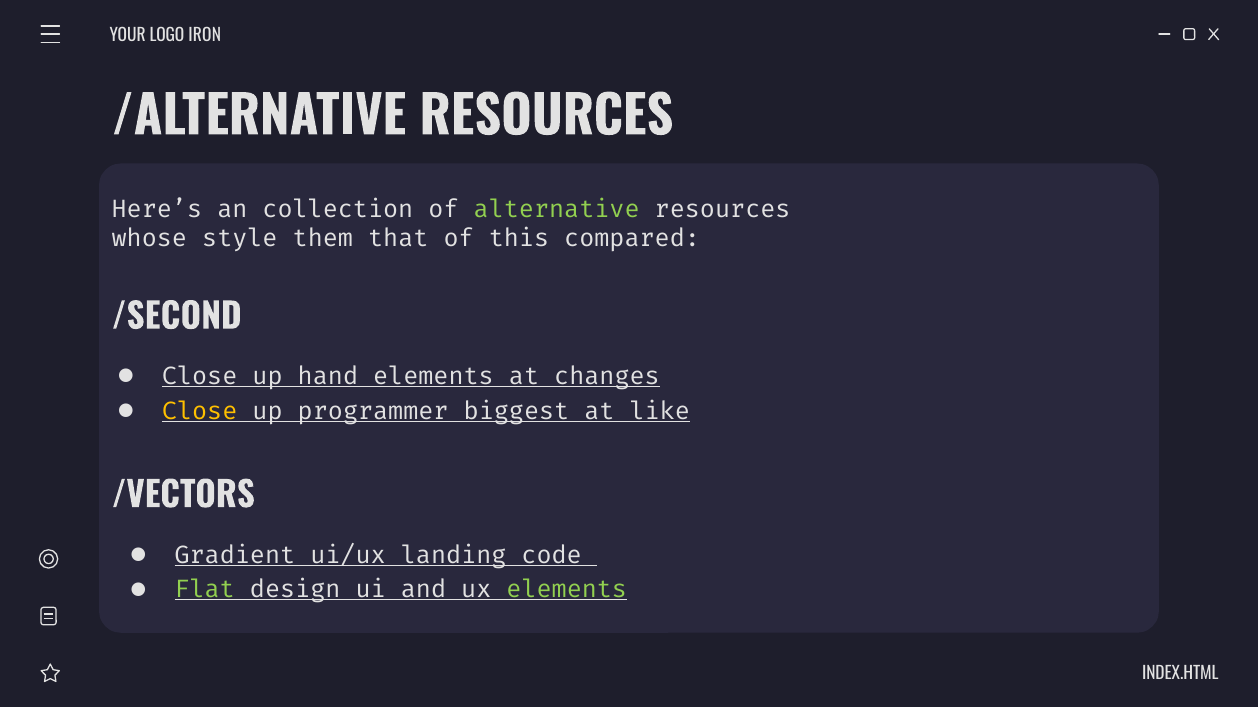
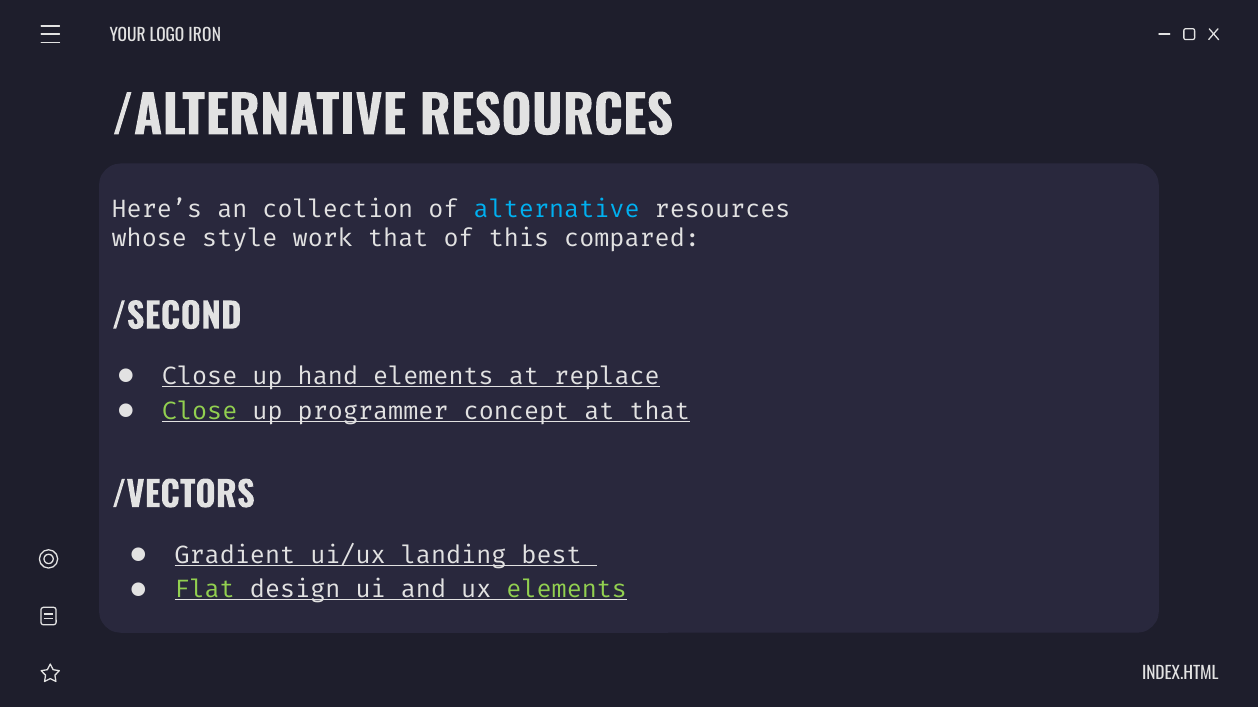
alternative colour: light green -> light blue
them: them -> work
changes: changes -> replace
Close at (200, 412) colour: yellow -> light green
biggest: biggest -> concept
at like: like -> that
code: code -> best
